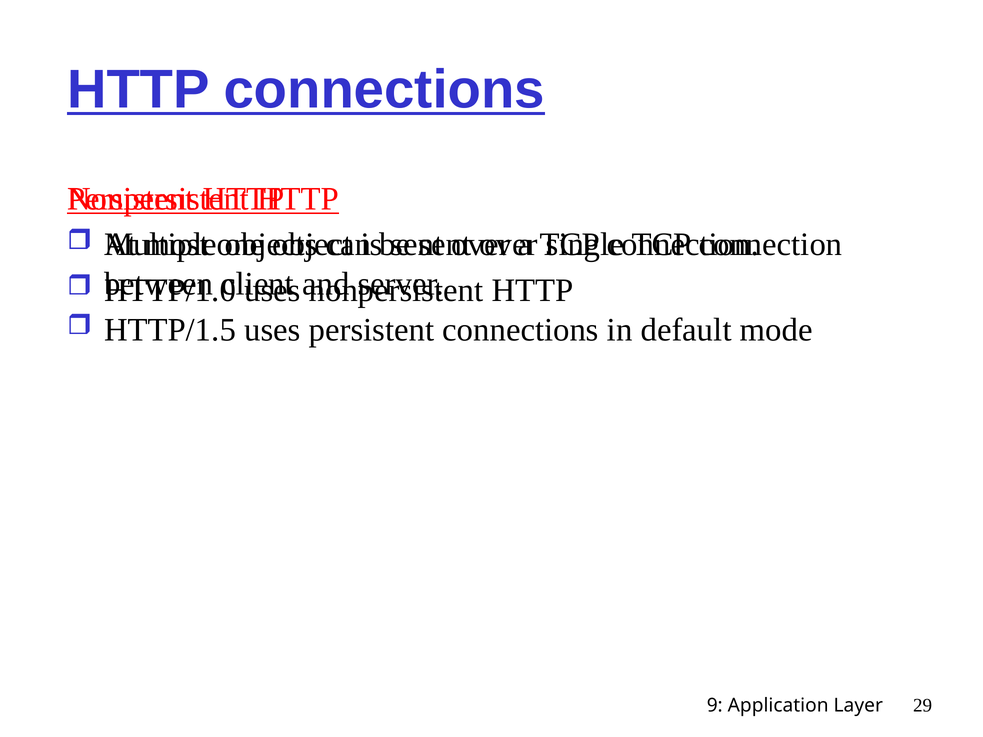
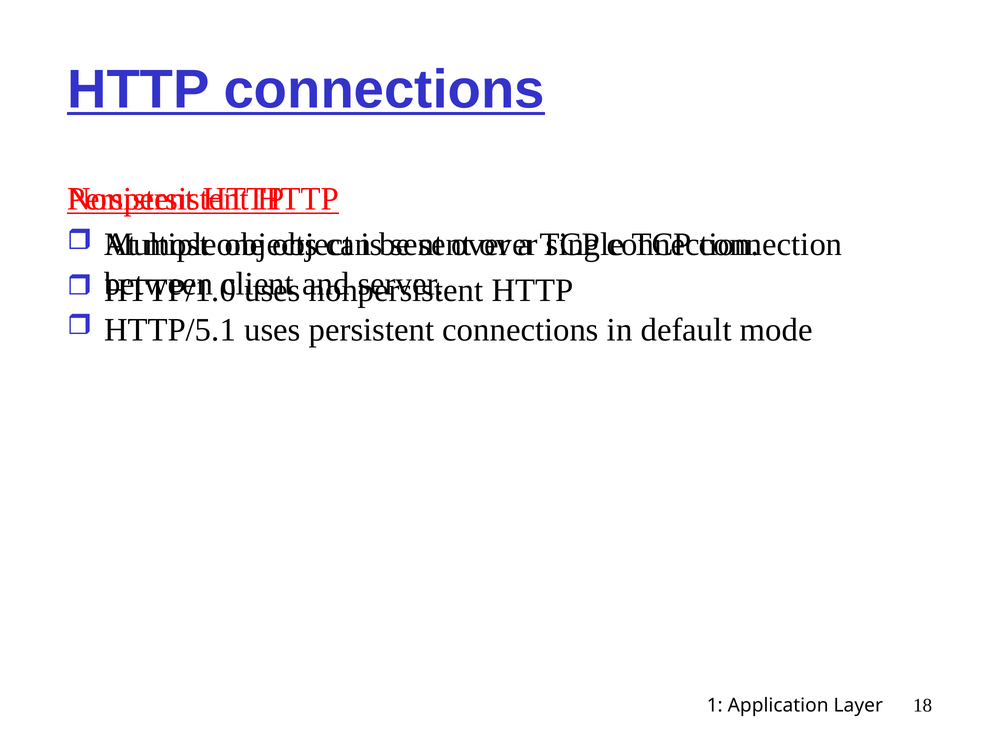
HTTP/1.5: HTTP/1.5 -> HTTP/5.1
9: 9 -> 1
29: 29 -> 18
